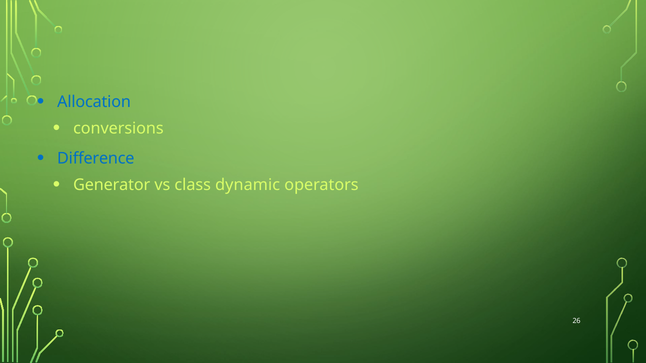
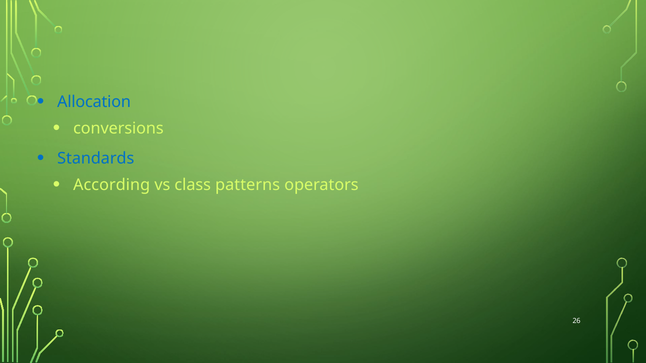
Difference: Difference -> Standards
Generator: Generator -> According
dynamic: dynamic -> patterns
